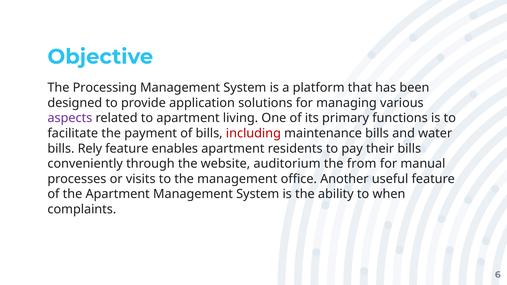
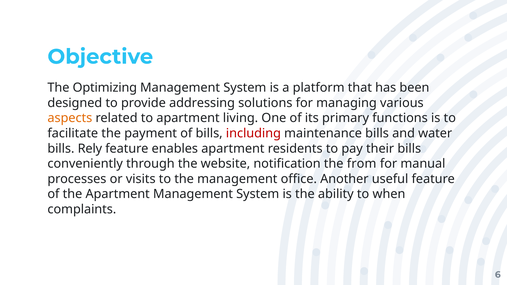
Processing: Processing -> Optimizing
application: application -> addressing
aspects colour: purple -> orange
auditorium: auditorium -> notification
